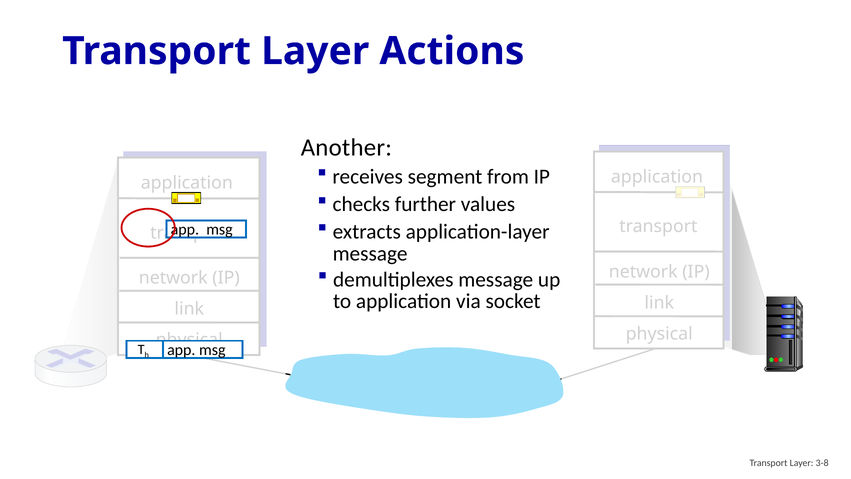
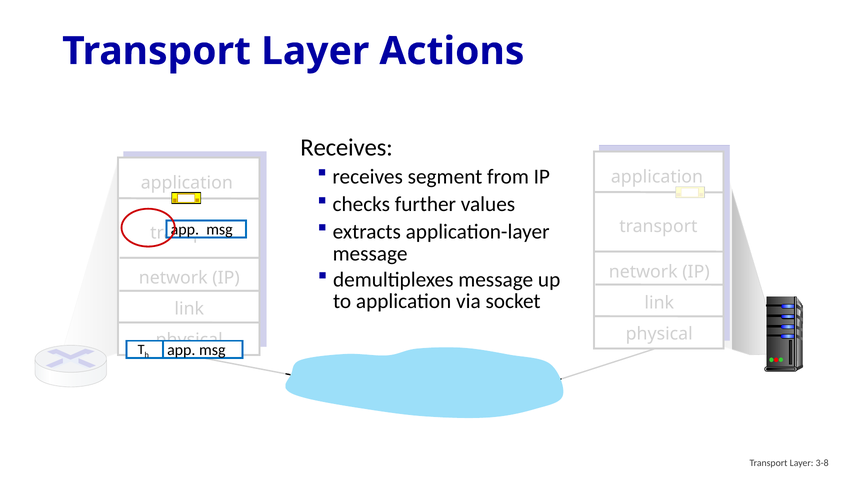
Another at (346, 148): Another -> Receives
